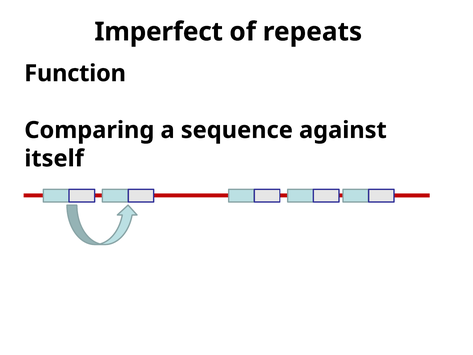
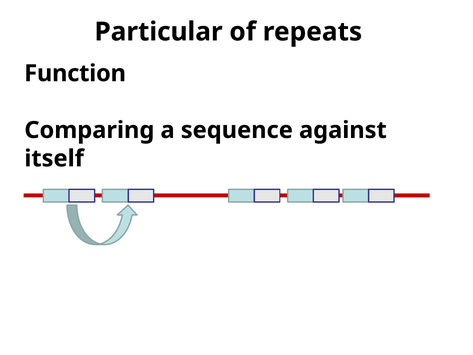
Imperfect: Imperfect -> Particular
